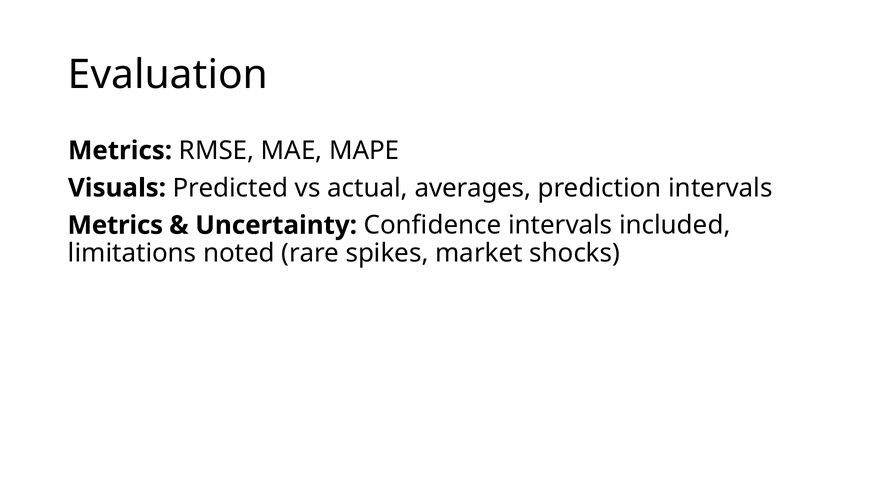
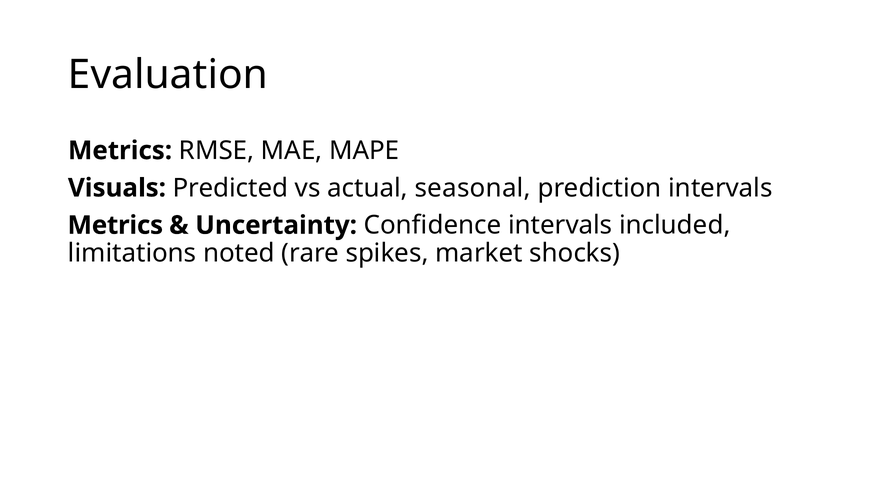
averages: averages -> seasonal
